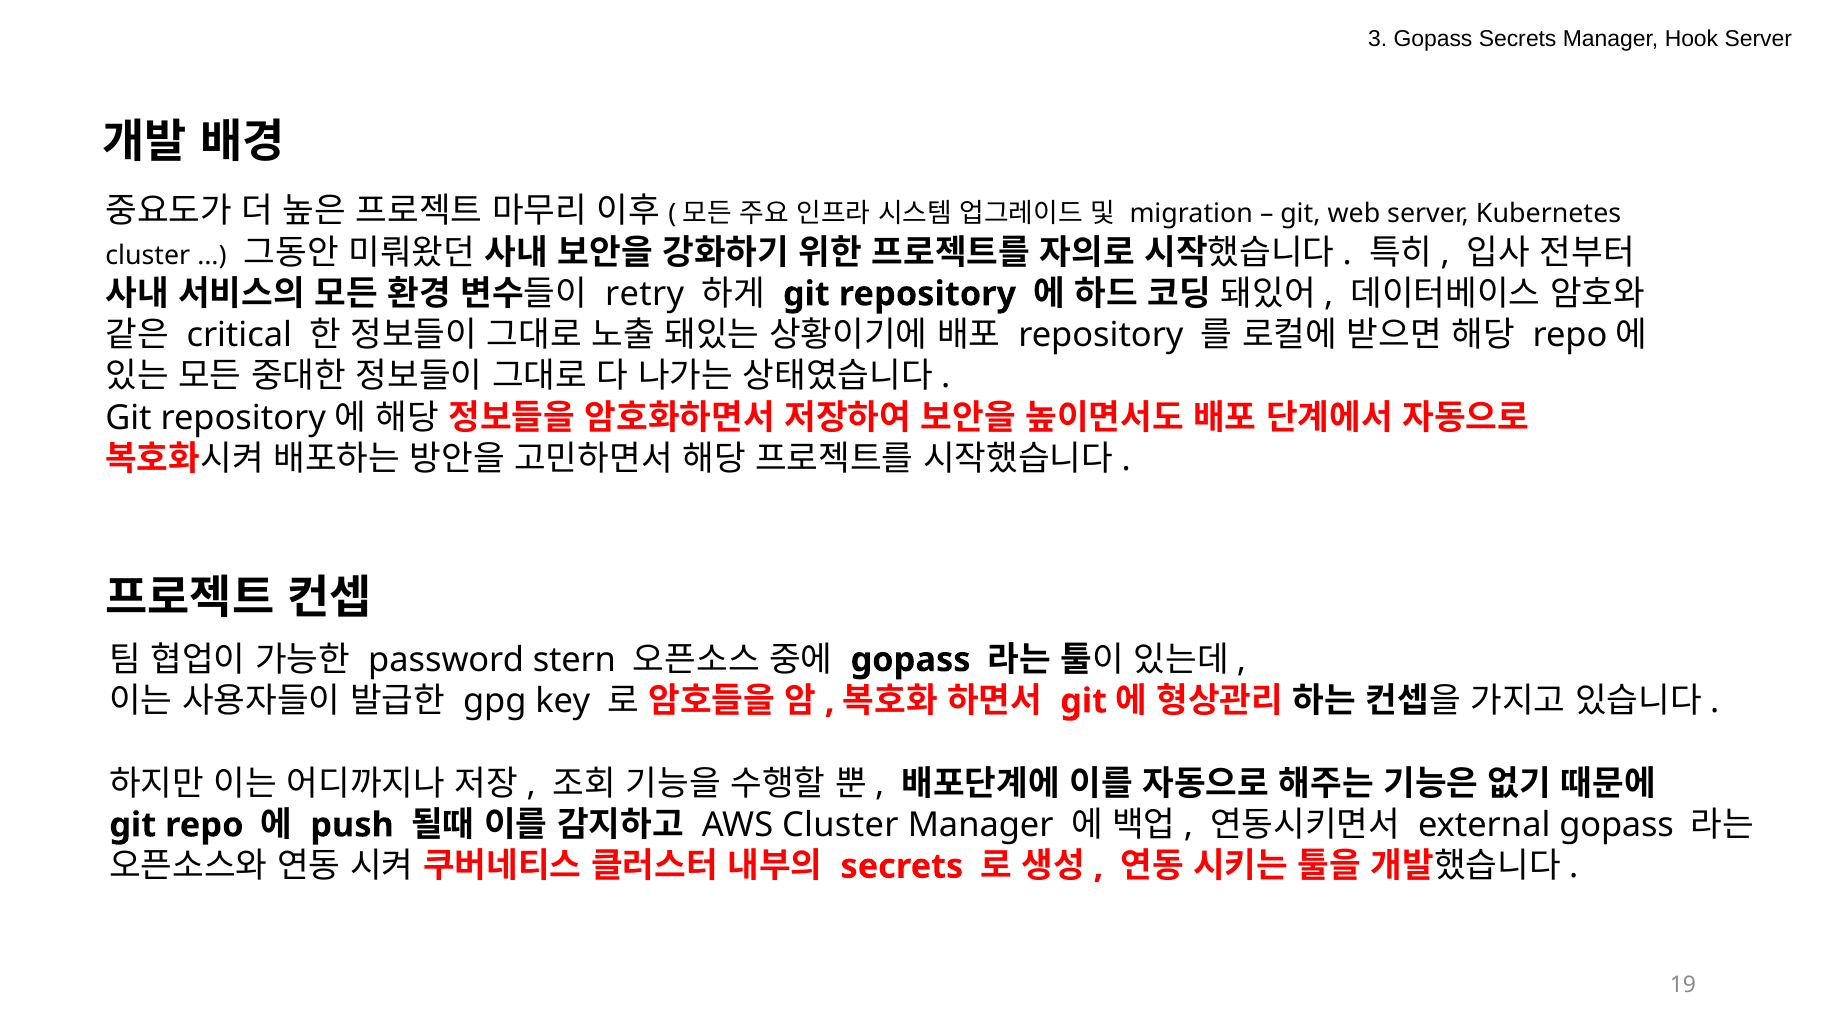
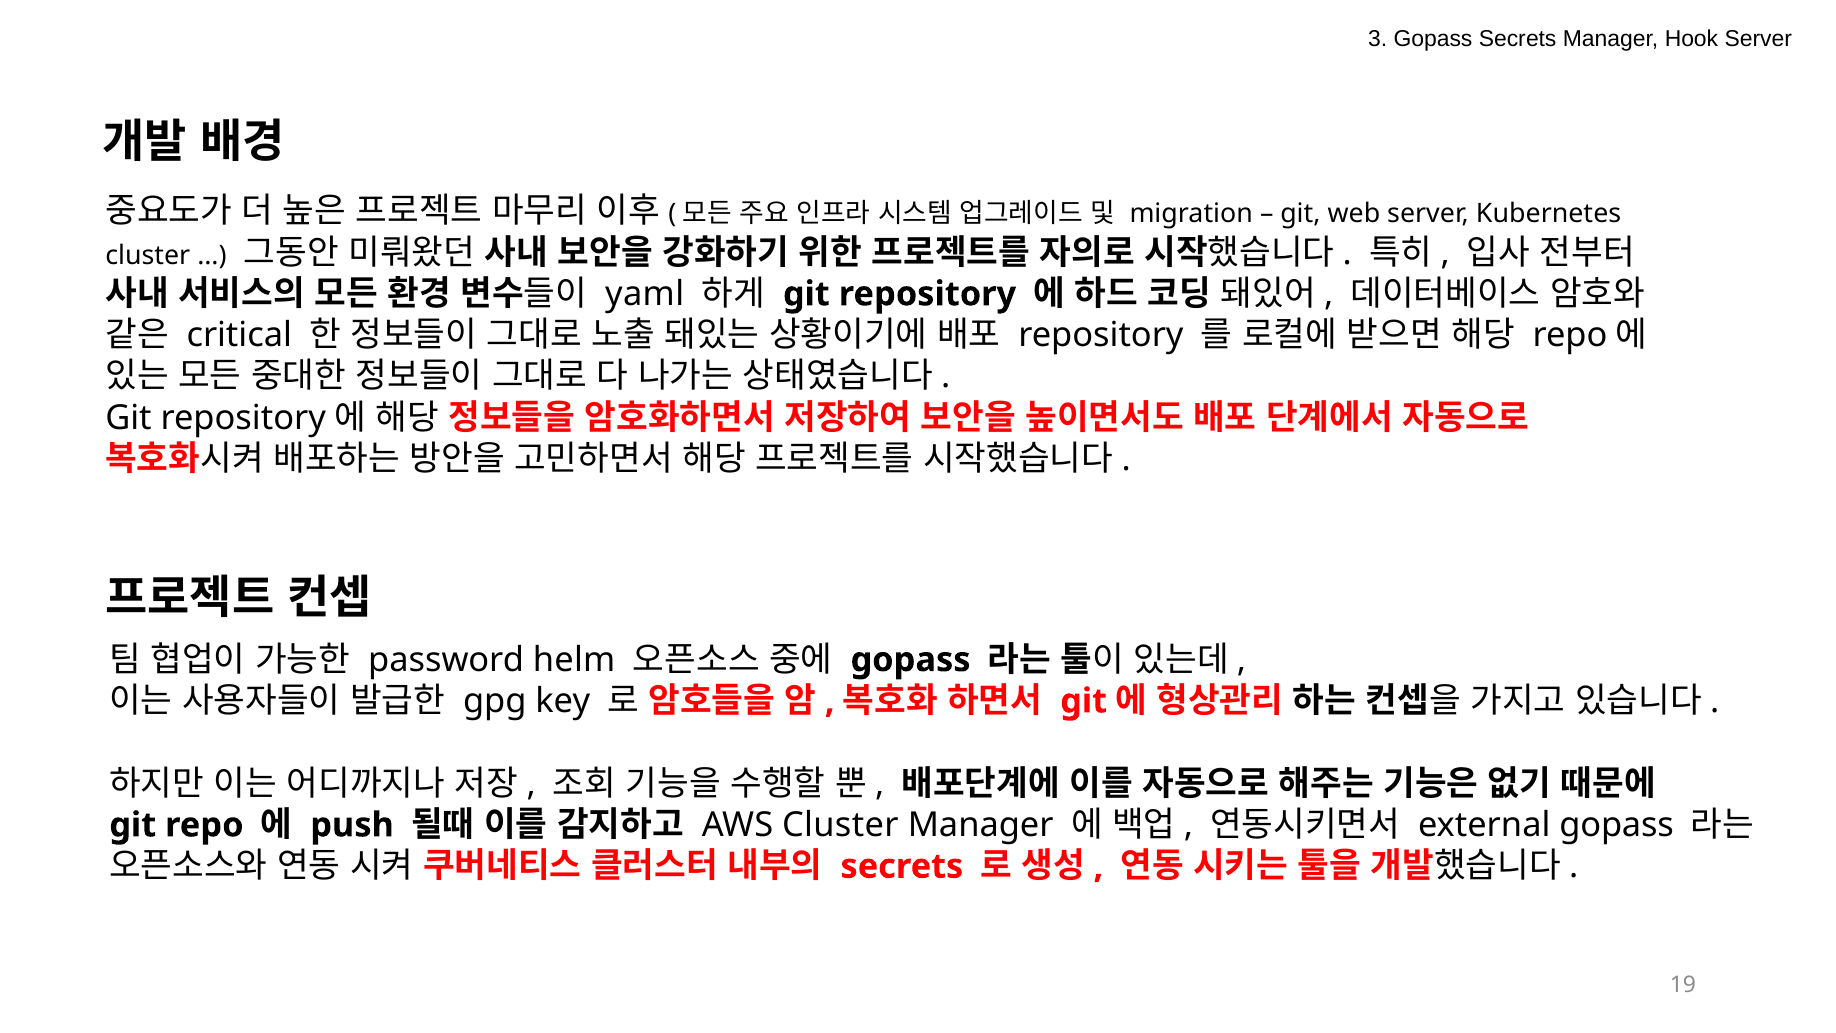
retry: retry -> yaml
stern: stern -> helm
